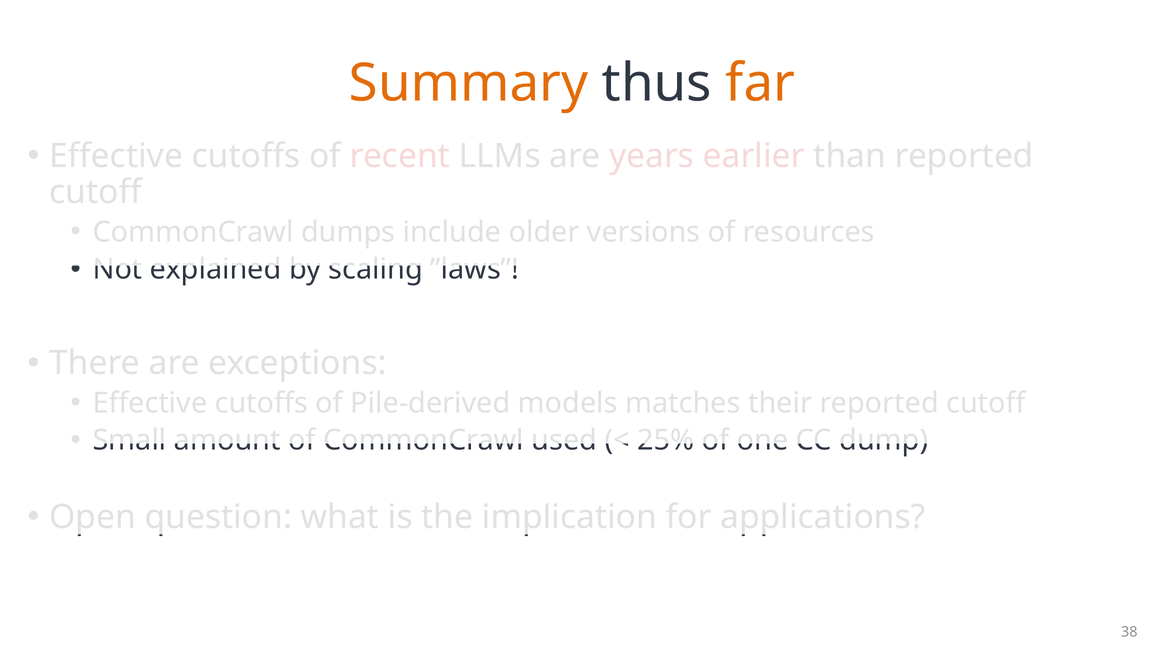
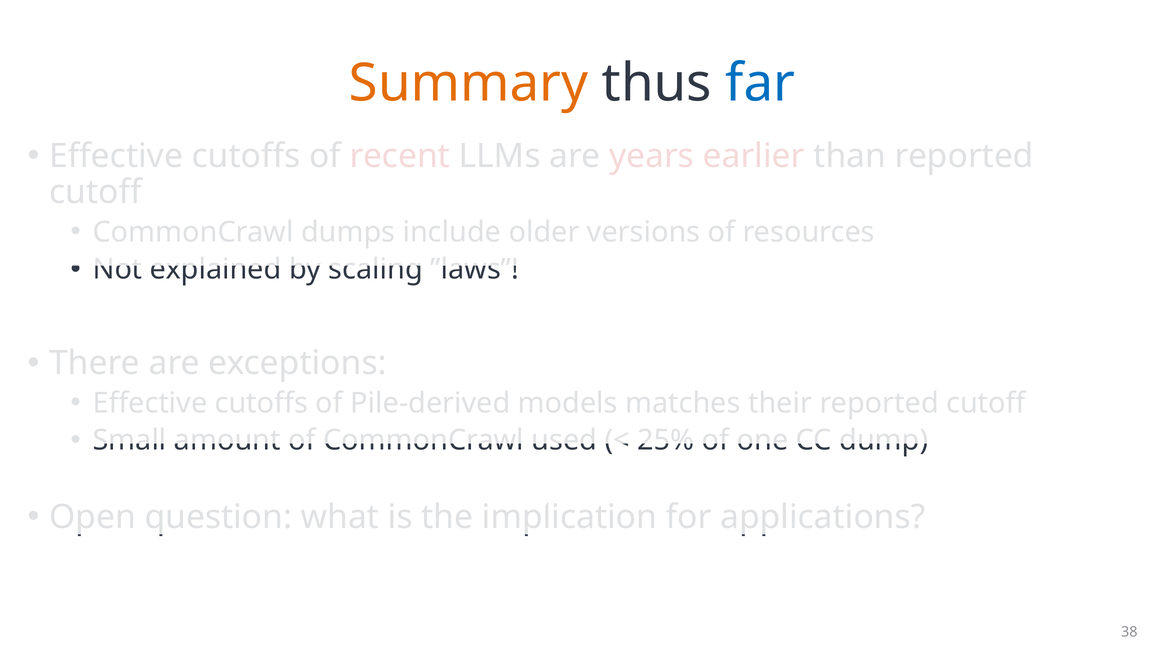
far colour: orange -> blue
